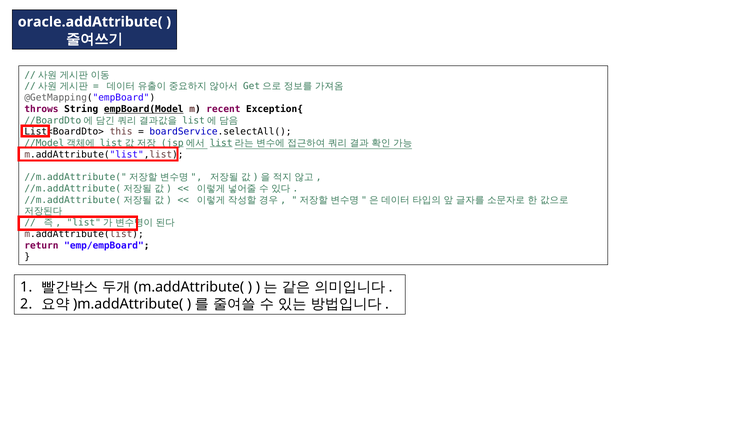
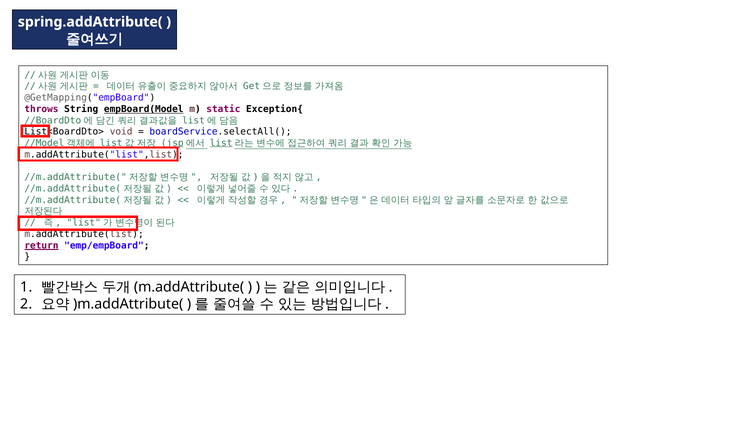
oracle.addAttribute(: oracle.addAttribute( -> spring.addAttribute(
recent: recent -> static
this: this -> void
return underline: none -> present
